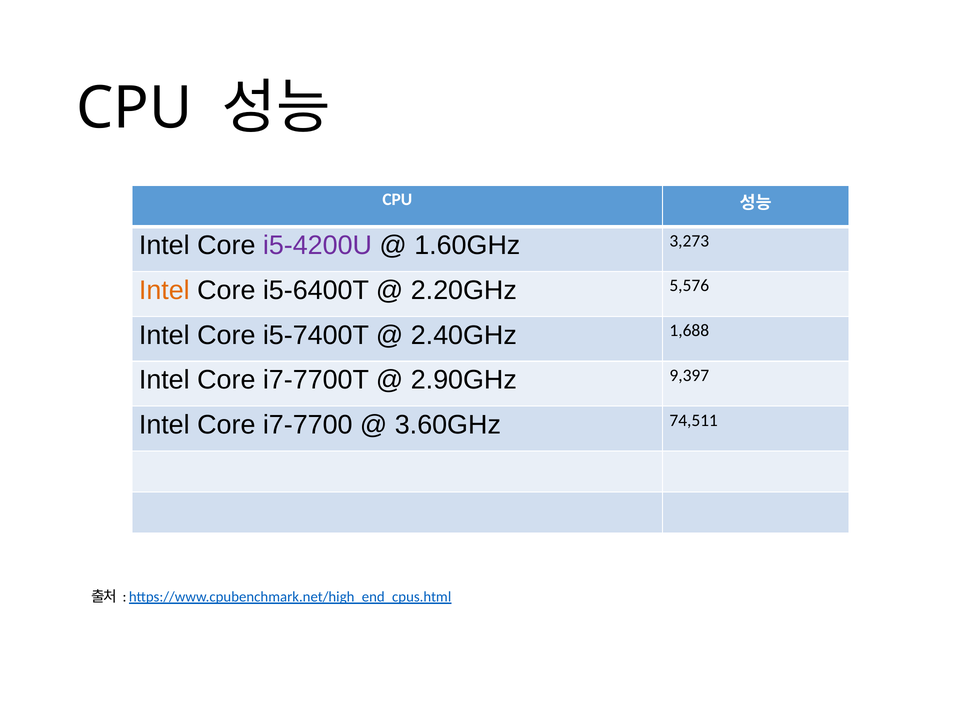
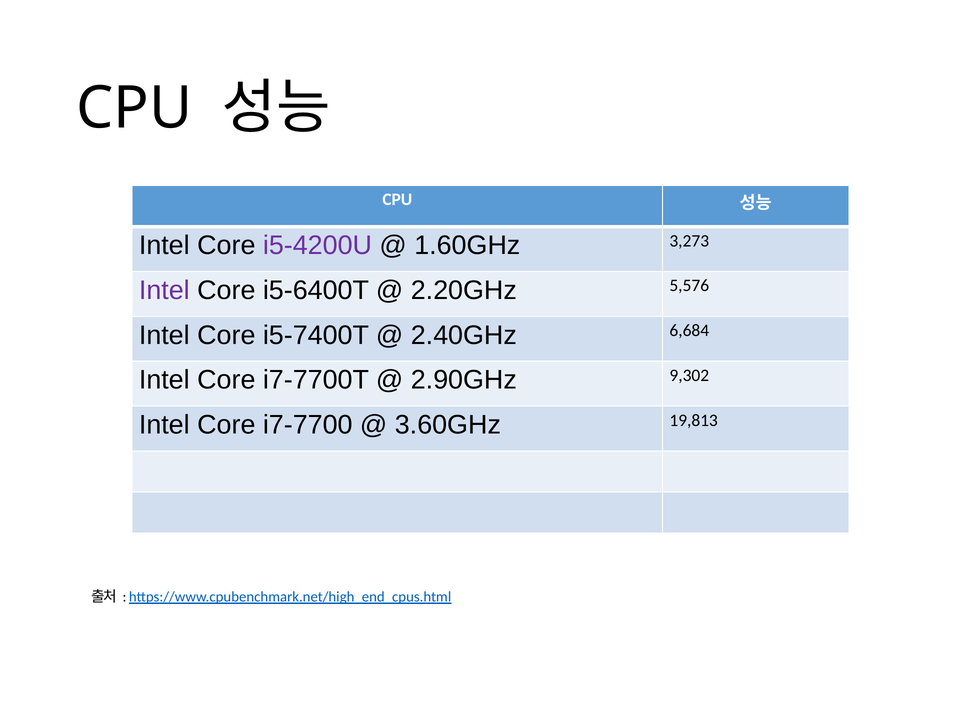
Intel at (164, 290) colour: orange -> purple
1,688: 1,688 -> 6,684
9,397: 9,397 -> 9,302
74,511: 74,511 -> 19,813
